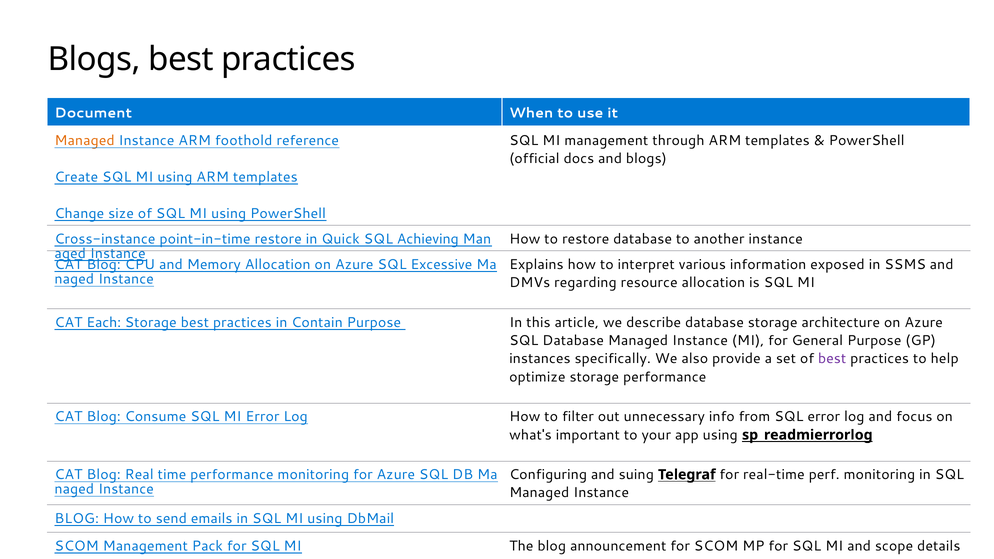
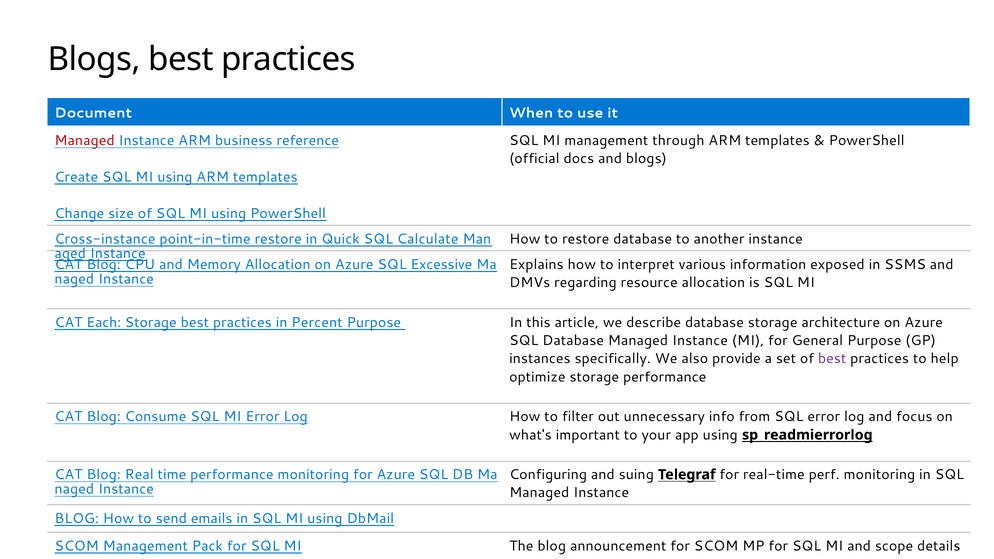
Managed at (85, 141) colour: orange -> red
foothold: foothold -> business
Achieving: Achieving -> Calculate
Contain: Contain -> Percent
